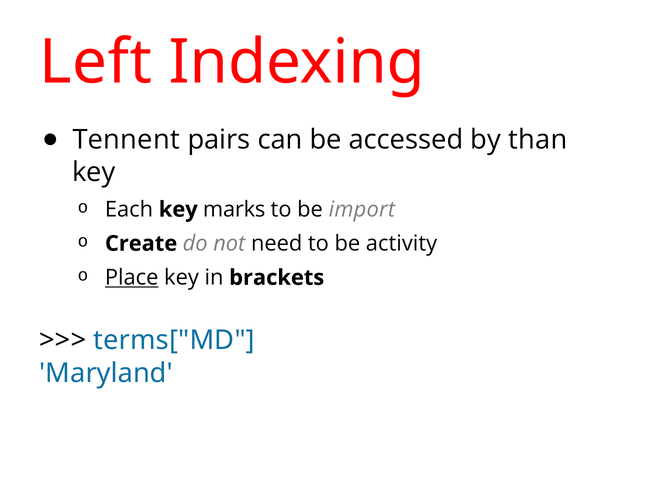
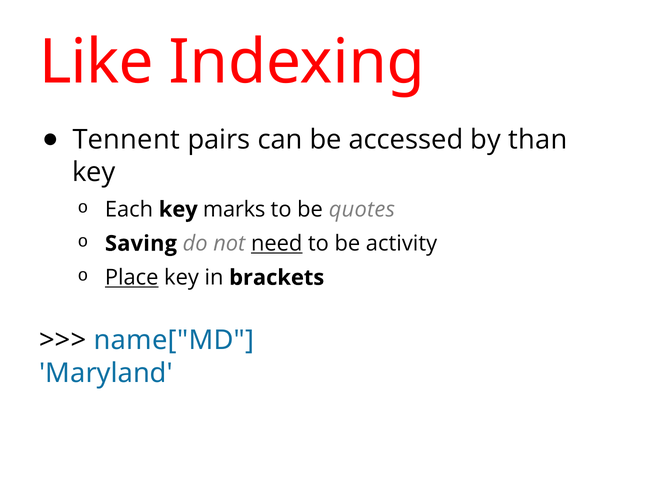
Left: Left -> Like
import: import -> quotes
Create: Create -> Saving
need underline: none -> present
terms["MD: terms["MD -> name["MD
